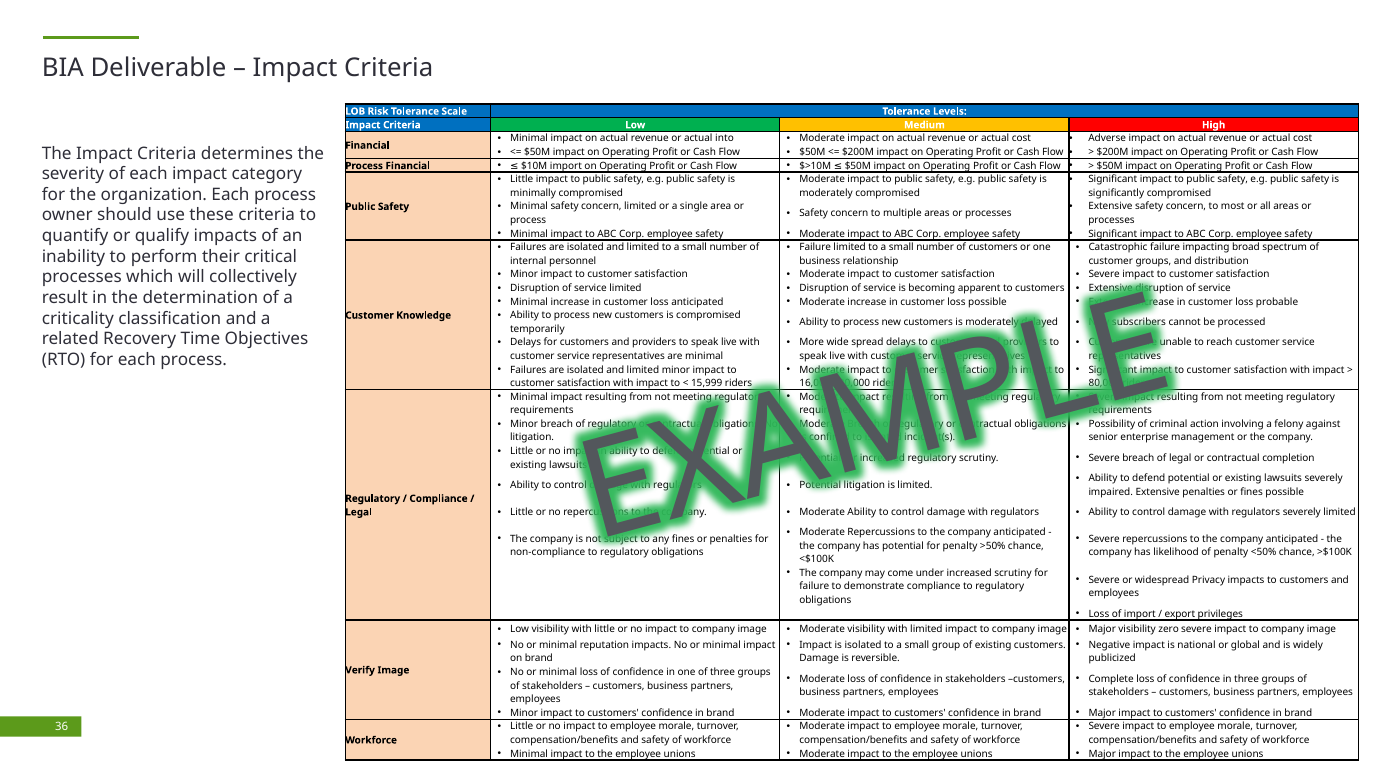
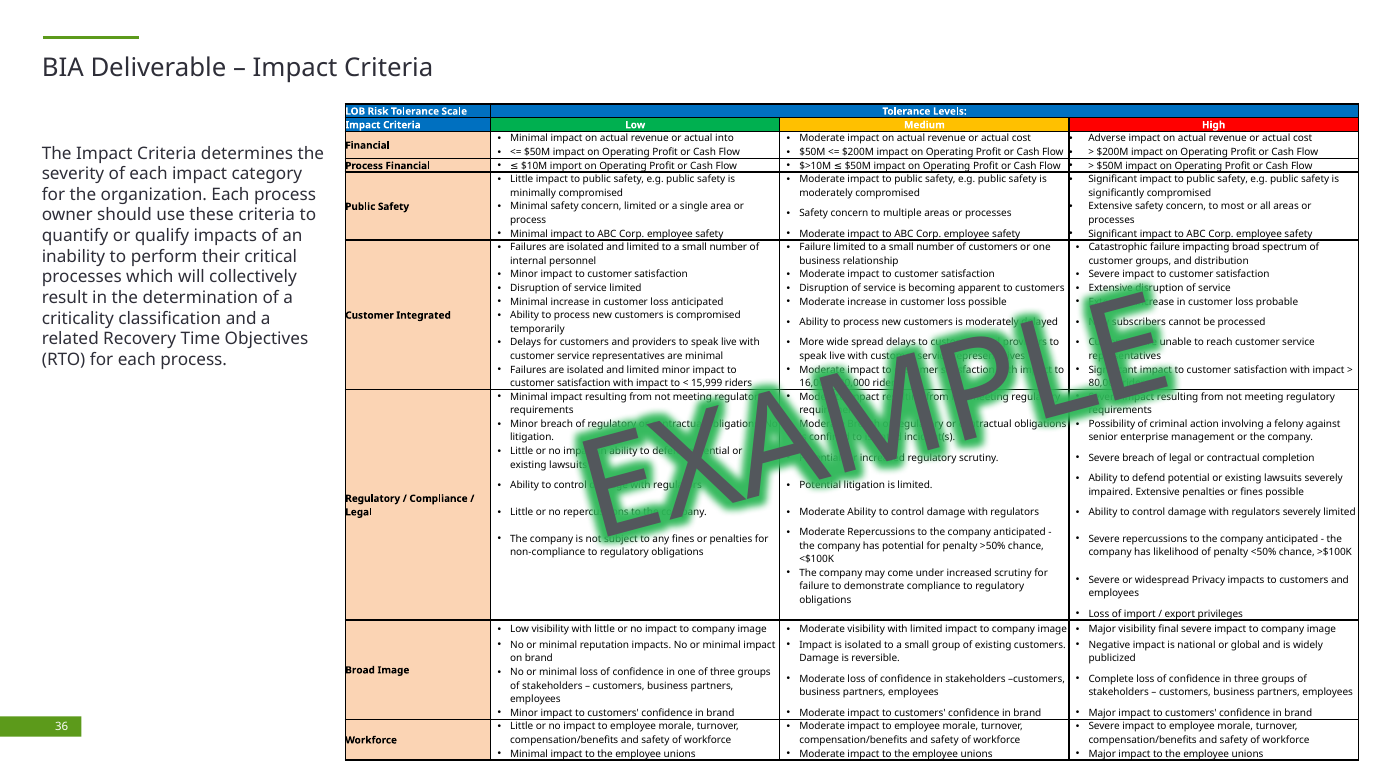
Knowledge: Knowledge -> Integrated
zero: zero -> final
Verify at (360, 670): Verify -> Broad
